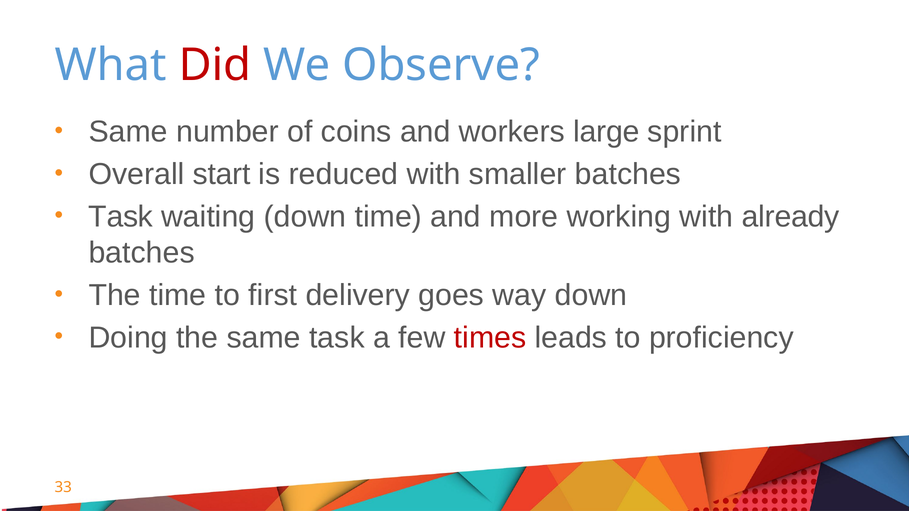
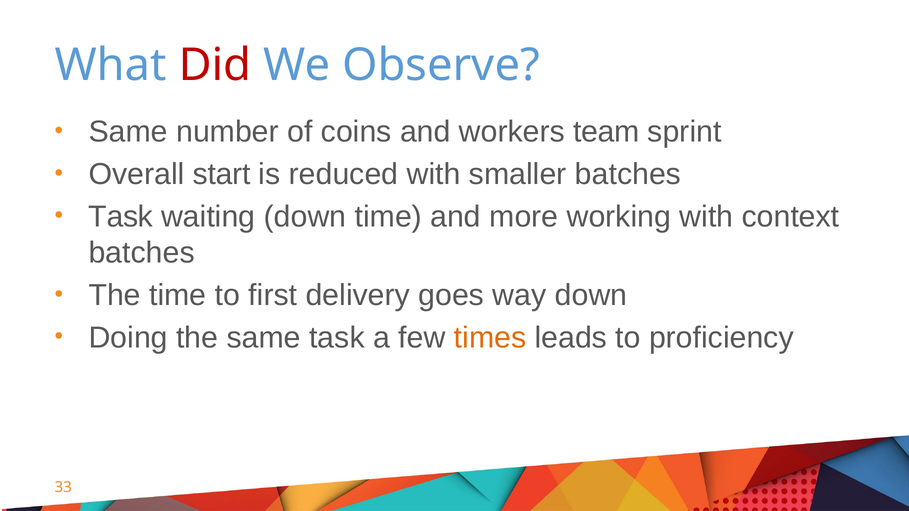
large: large -> team
already: already -> context
times colour: red -> orange
